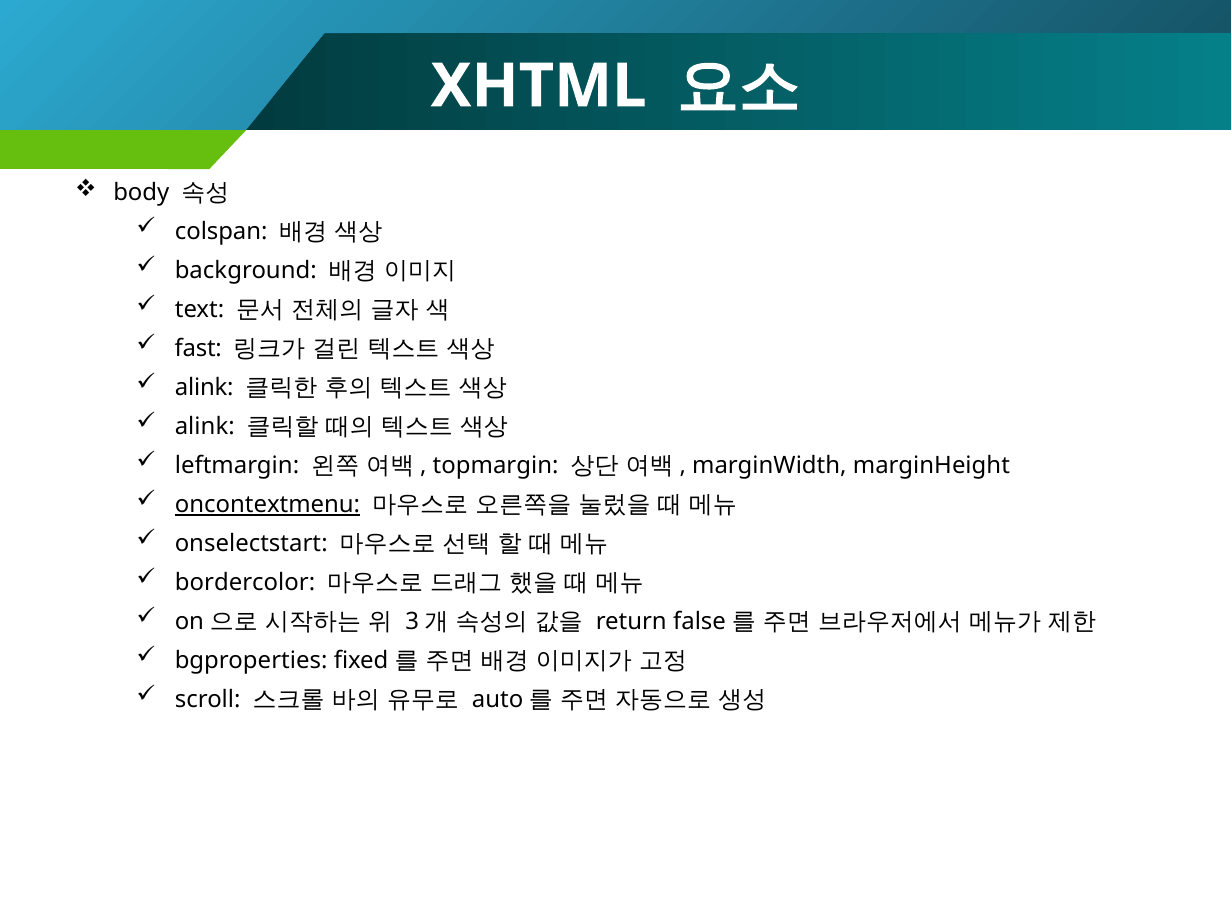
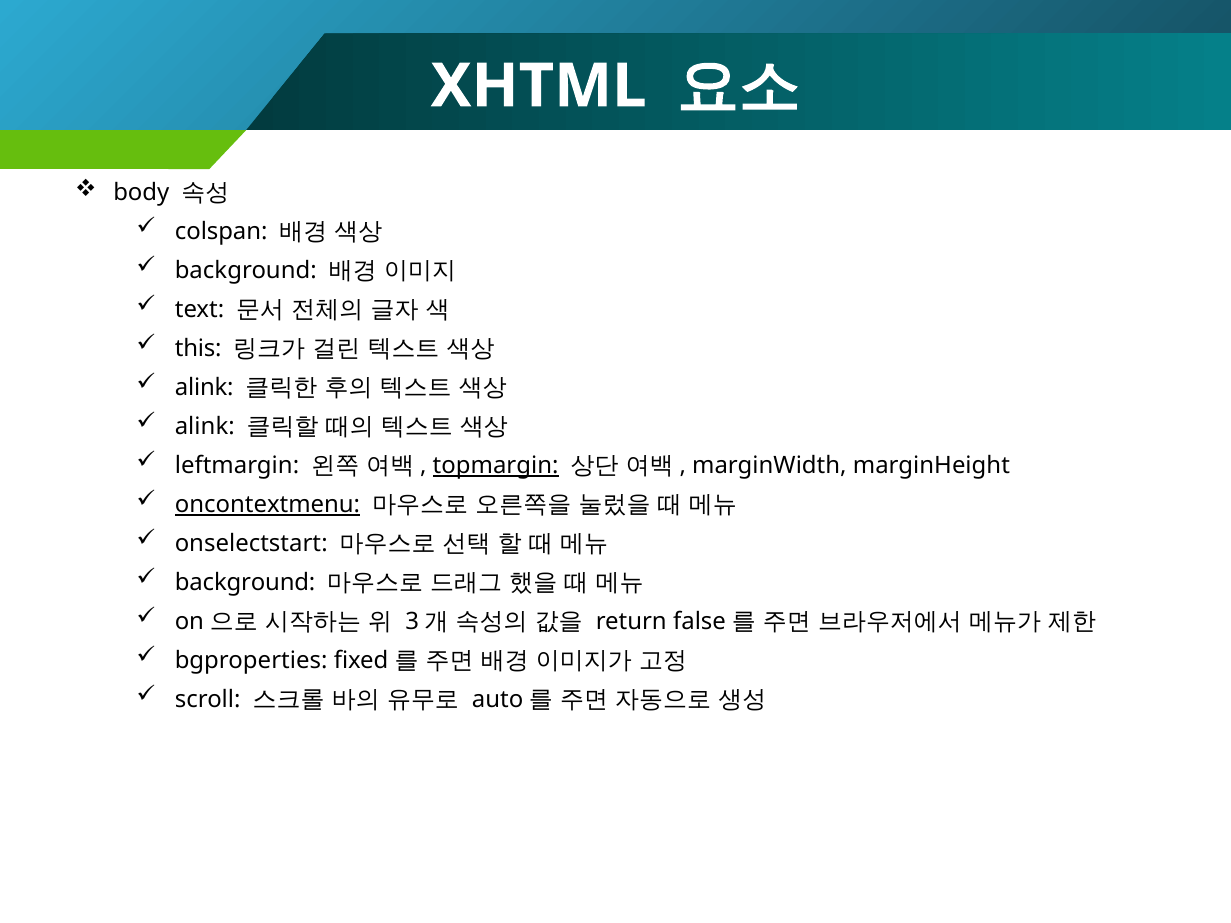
fast: fast -> this
topmargin underline: none -> present
bordercolor at (245, 583): bordercolor -> background
